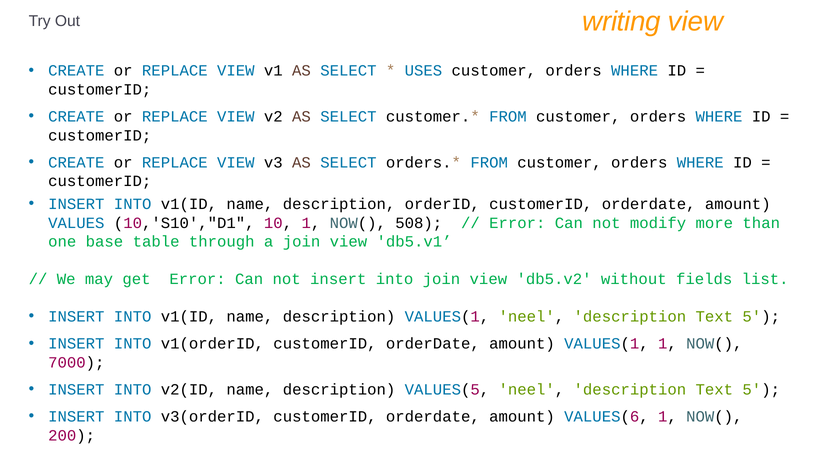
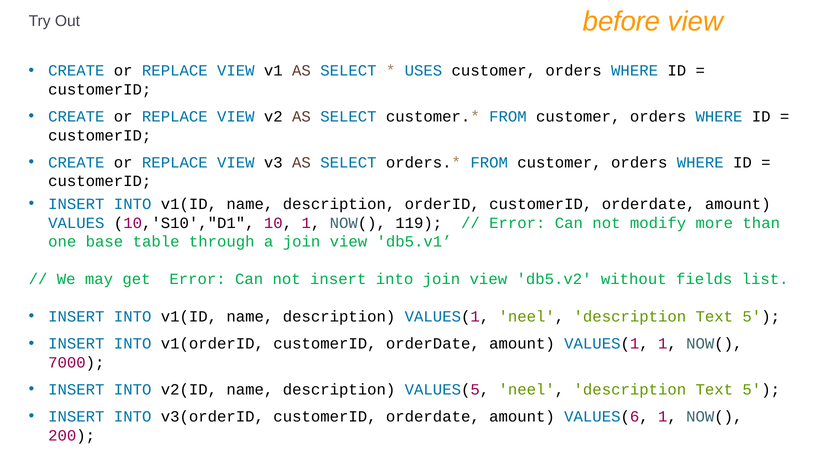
writing: writing -> before
508: 508 -> 119
